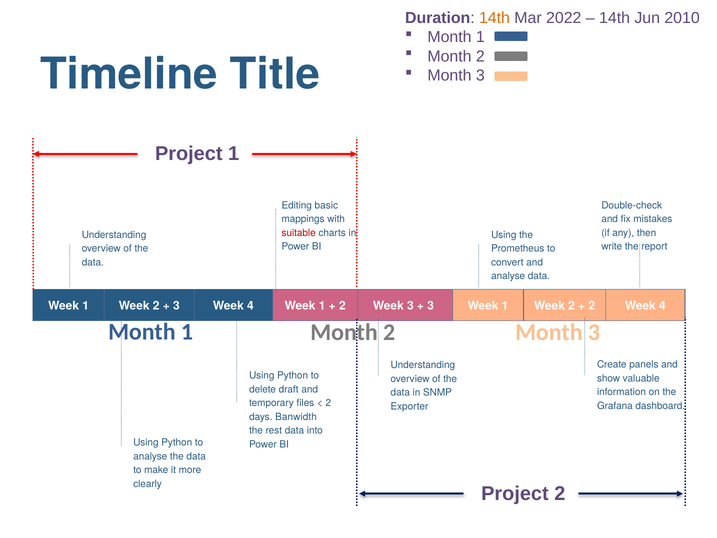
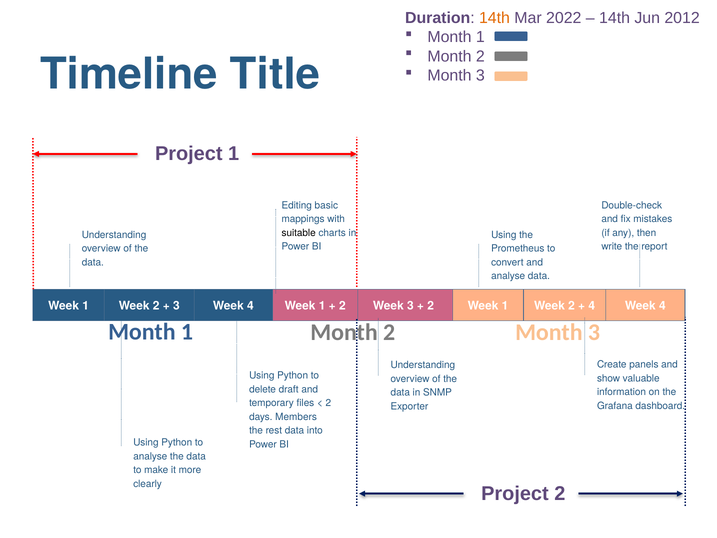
2010: 2010 -> 2012
suitable colour: red -> black
3 at (431, 306): 3 -> 2
2 at (592, 306): 2 -> 4
Banwidth: Banwidth -> Members
